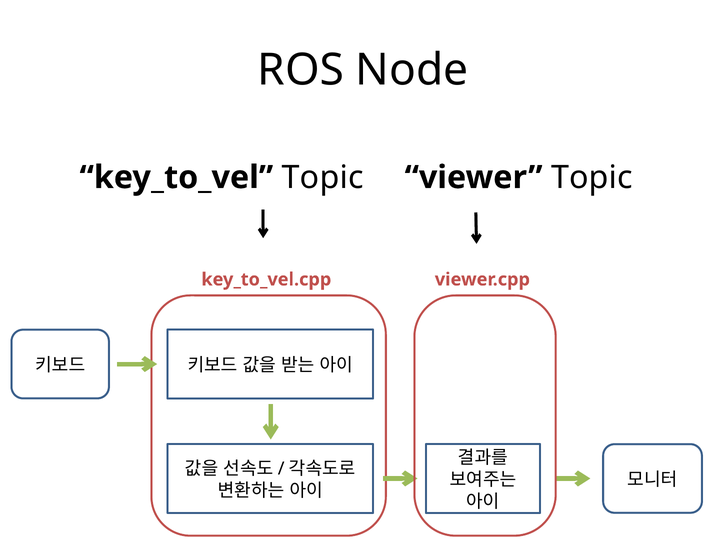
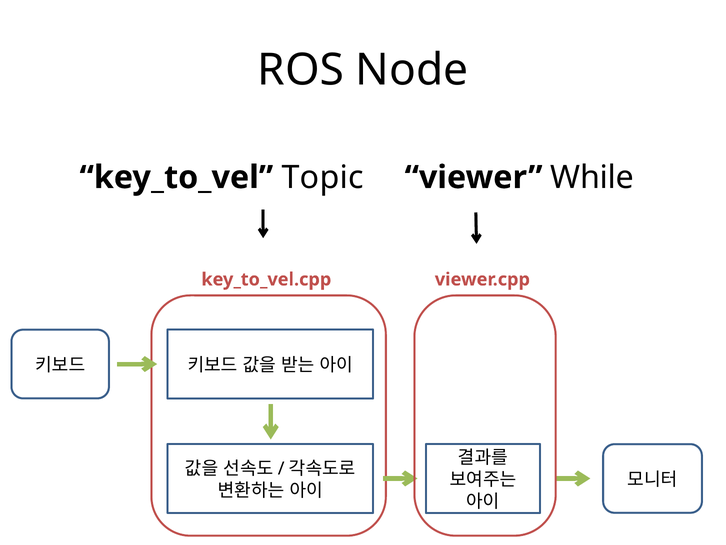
viewer Topic: Topic -> While
